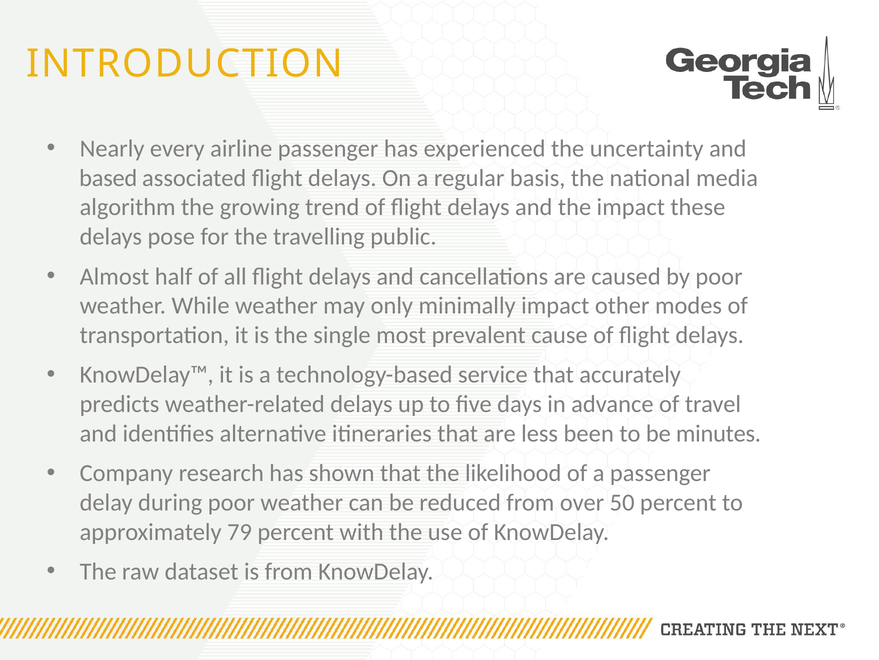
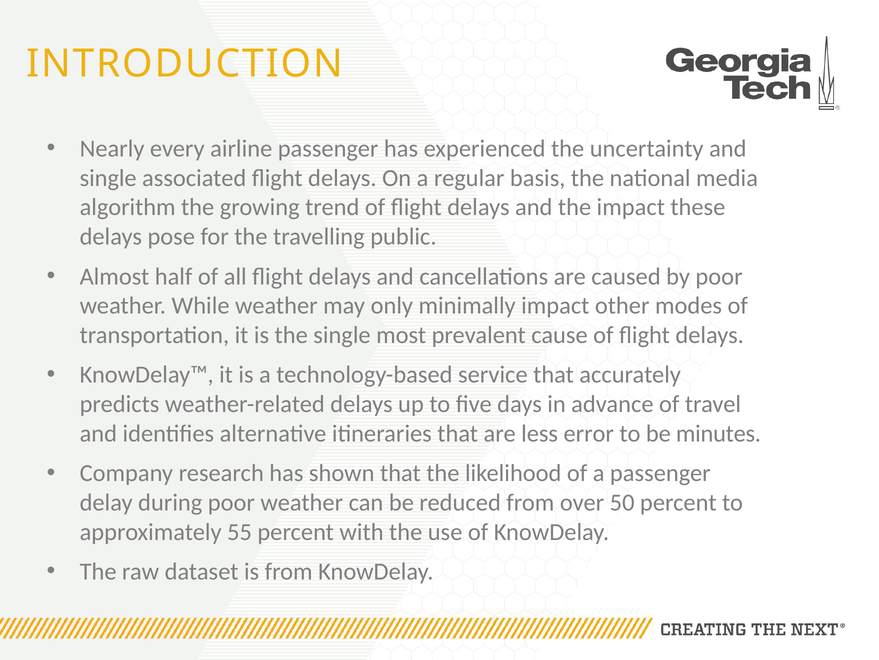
based at (108, 178): based -> single
been: been -> error
79: 79 -> 55
